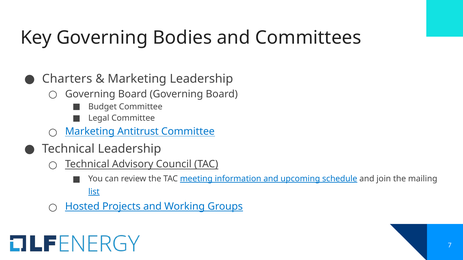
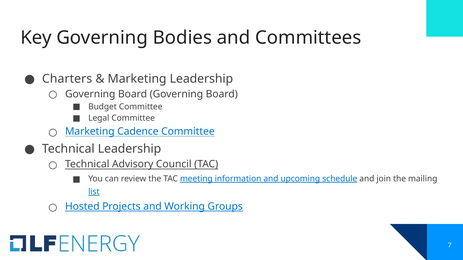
Antitrust: Antitrust -> Cadence
